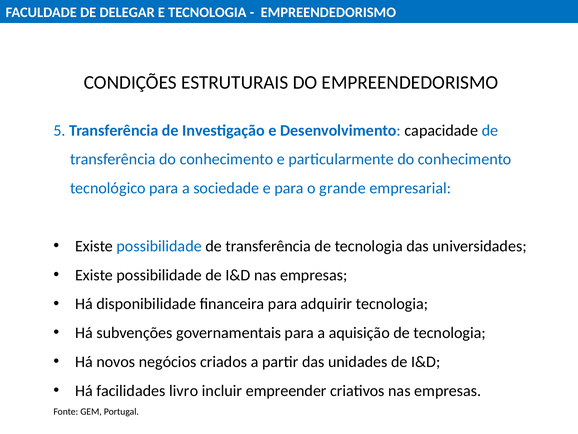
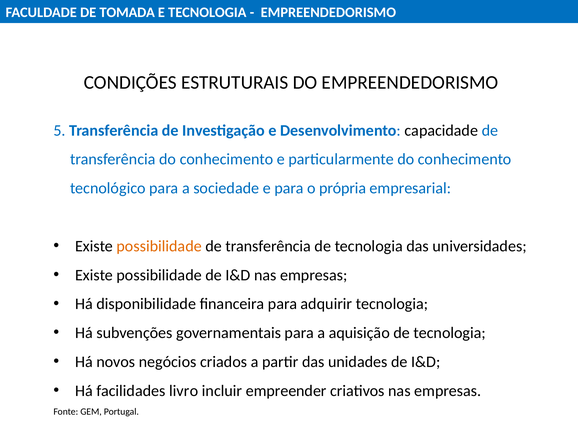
DELEGAR: DELEGAR -> TOMADA
grande: grande -> própria
possibilidade at (159, 246) colour: blue -> orange
